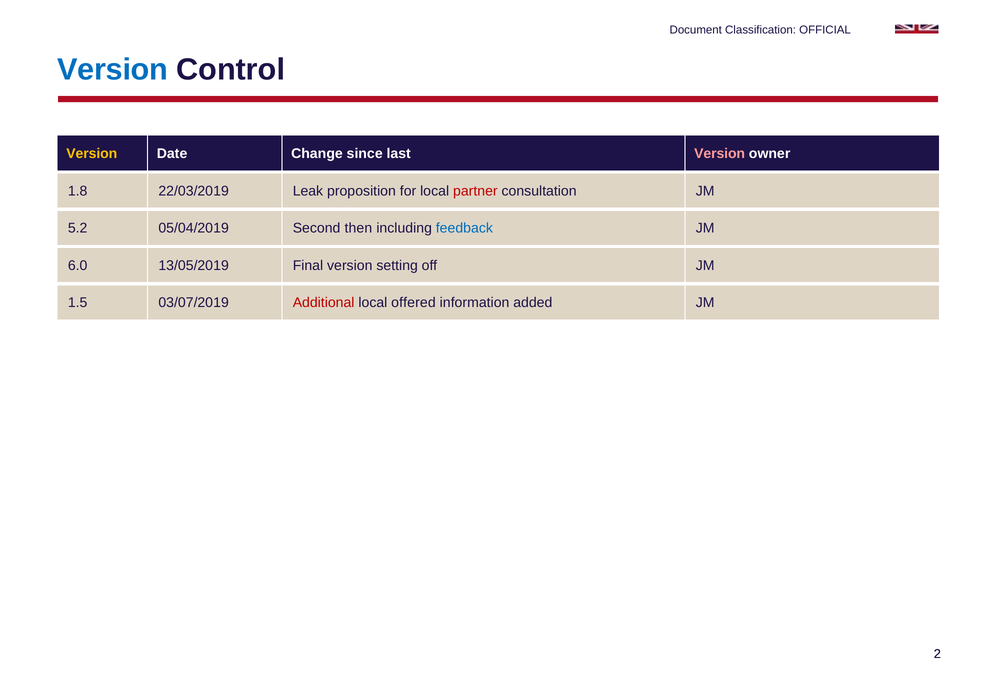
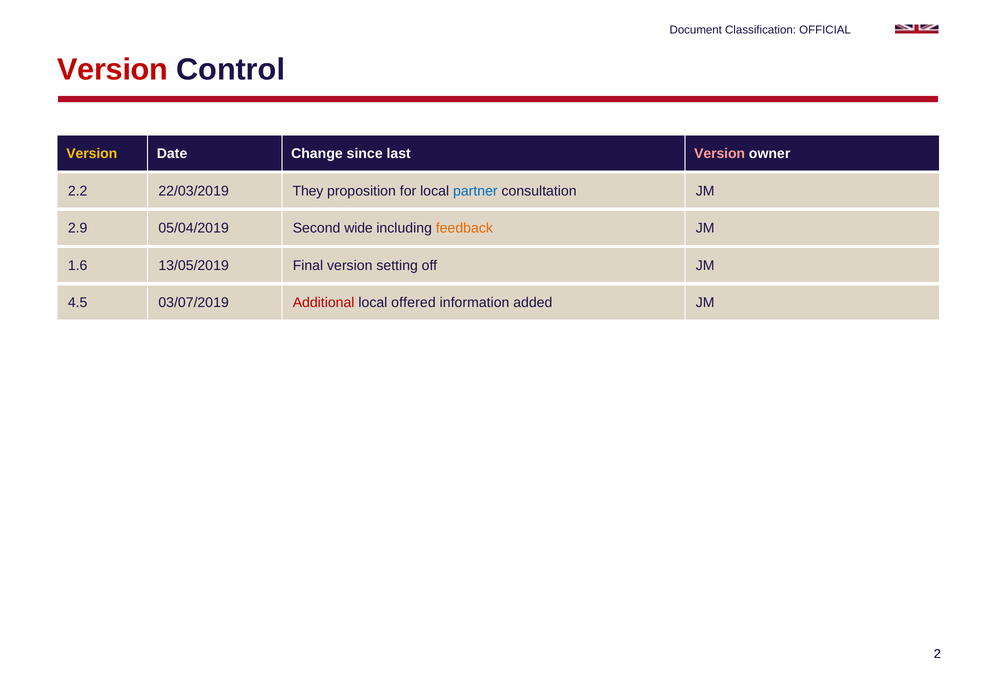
Version at (113, 70) colour: blue -> red
1.8: 1.8 -> 2.2
Leak: Leak -> They
partner colour: red -> blue
5.2: 5.2 -> 2.9
then: then -> wide
feedback colour: blue -> orange
6.0: 6.0 -> 1.6
1.5: 1.5 -> 4.5
